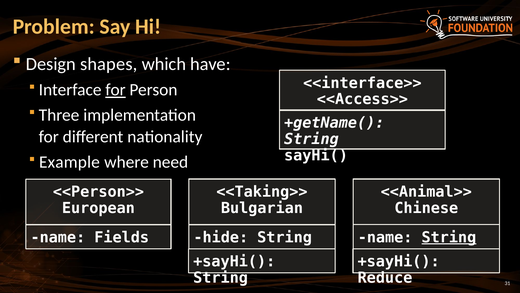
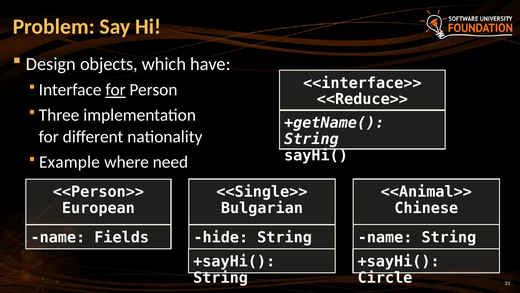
shapes: shapes -> objects
<<Access>>: <<Access>> -> <<Reduce>>
<<Taking>>: <<Taking>> -> <<Single>>
String at (449, 237) underline: present -> none
Reduce: Reduce -> Circle
